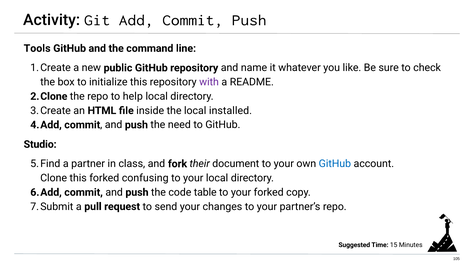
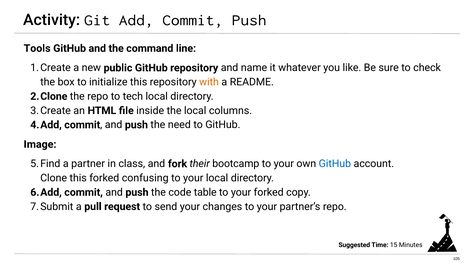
with colour: purple -> orange
help: help -> tech
installed: installed -> columns
Studio: Studio -> Image
document: document -> bootcamp
